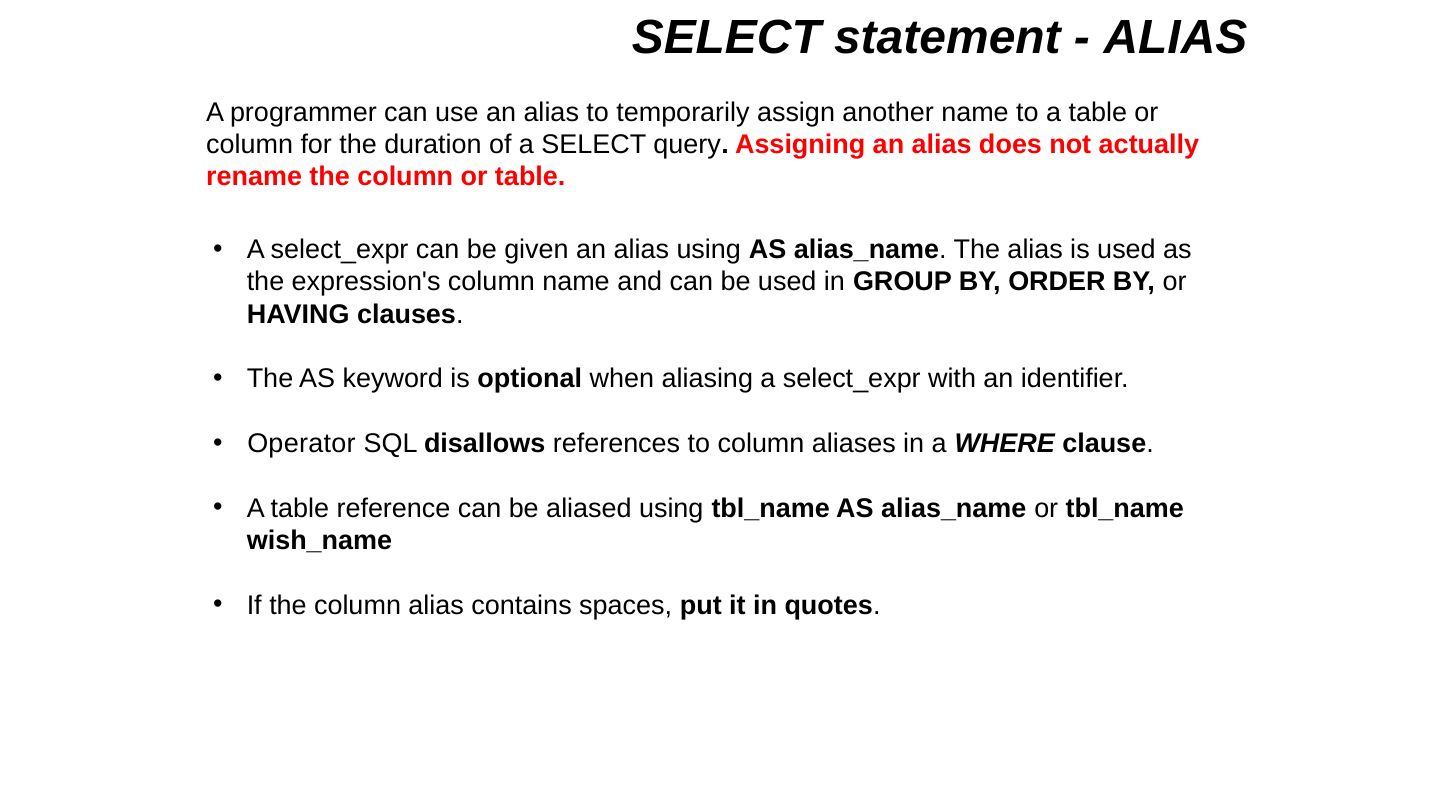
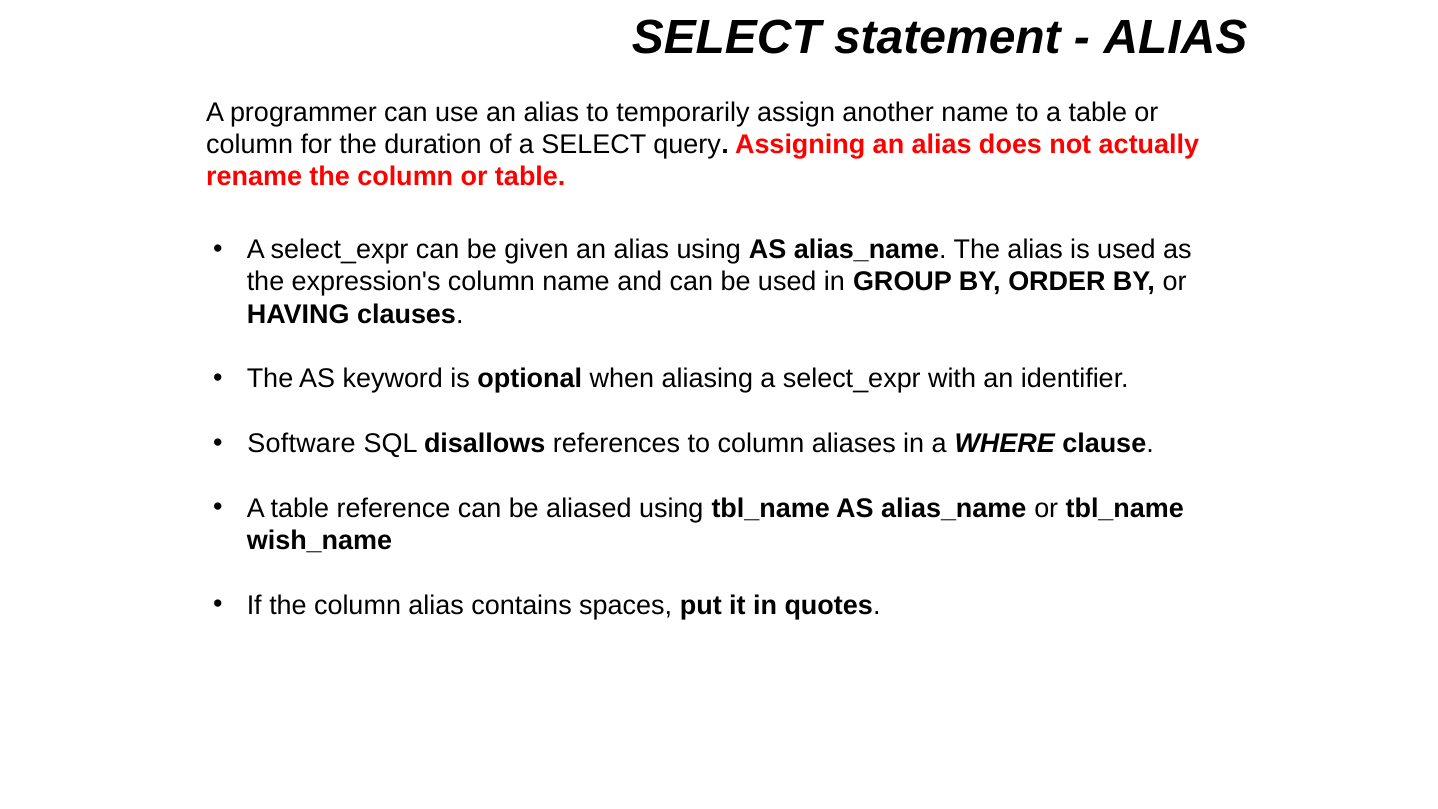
Operator: Operator -> Software
